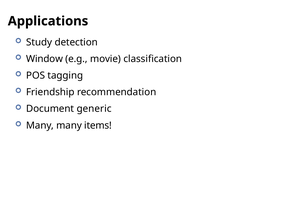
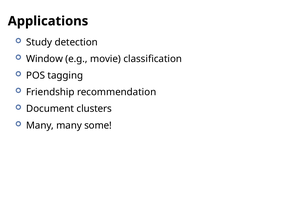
generic: generic -> clusters
items: items -> some
